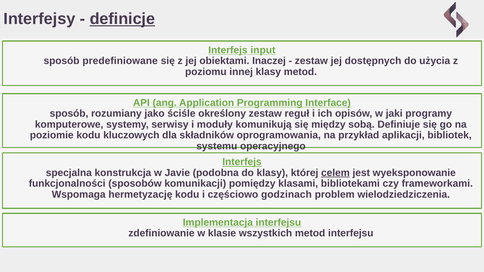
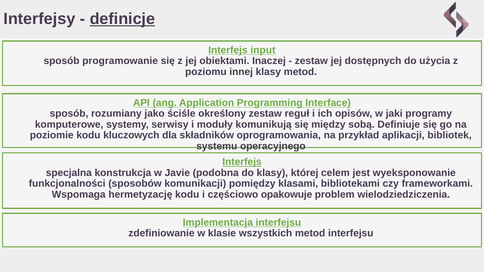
predefiniowane: predefiniowane -> programowanie
celem underline: present -> none
godzinach: godzinach -> opakowuje
